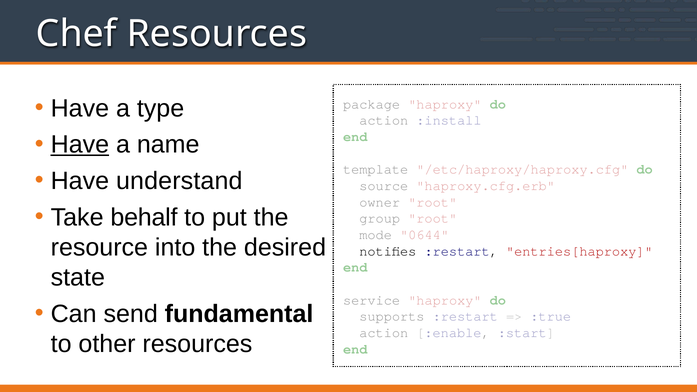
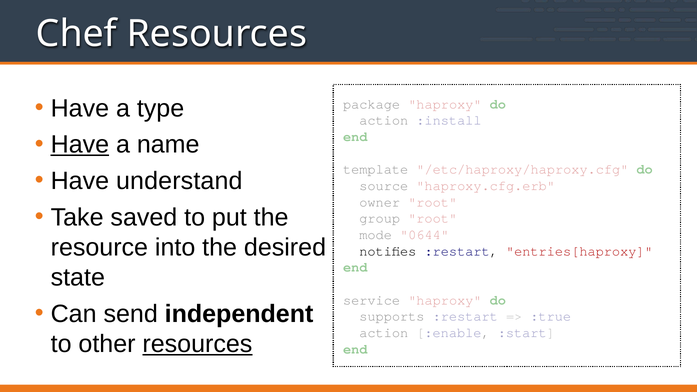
behalf: behalf -> saved
fundamental: fundamental -> independent
resources at (197, 344) underline: none -> present
